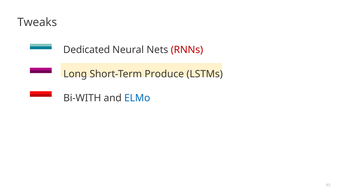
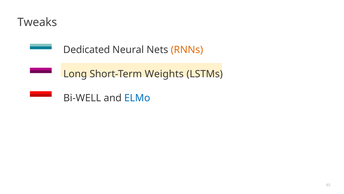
RNNs colour: red -> orange
Produce: Produce -> Weights
Bi-WITH: Bi-WITH -> Bi-WELL
